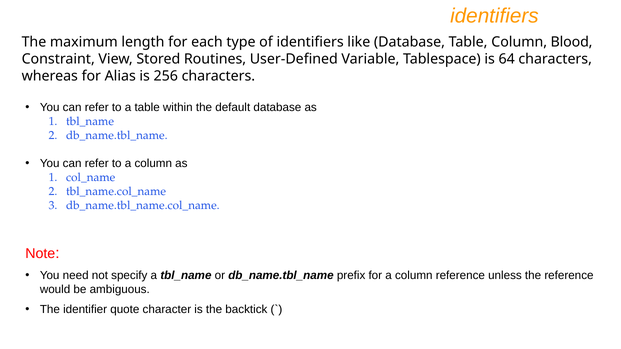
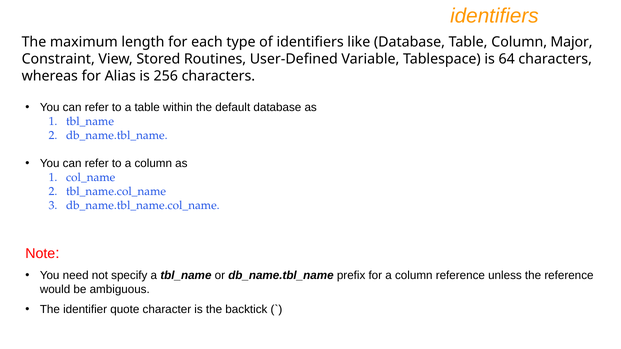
Blood: Blood -> Major
